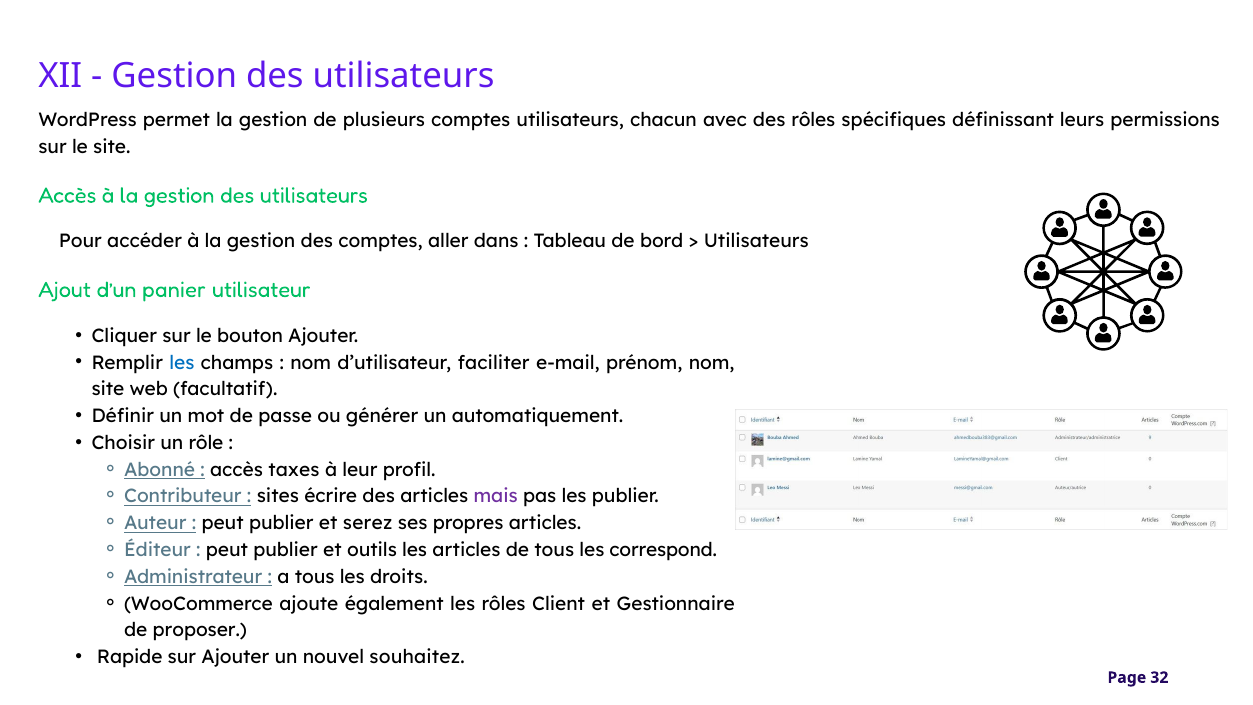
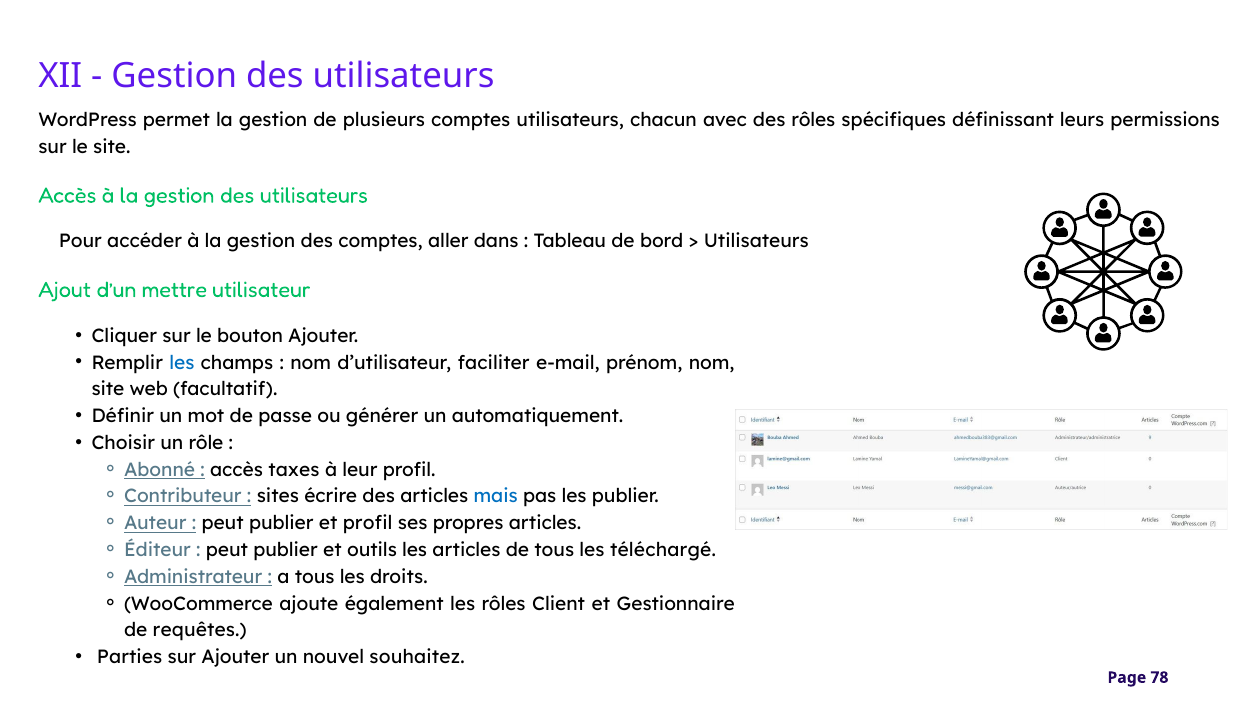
panier: panier -> mettre
mais colour: purple -> blue
et serez: serez -> profil
correspond: correspond -> téléchargé
proposer: proposer -> requêtes
Rapide: Rapide -> Parties
32: 32 -> 78
